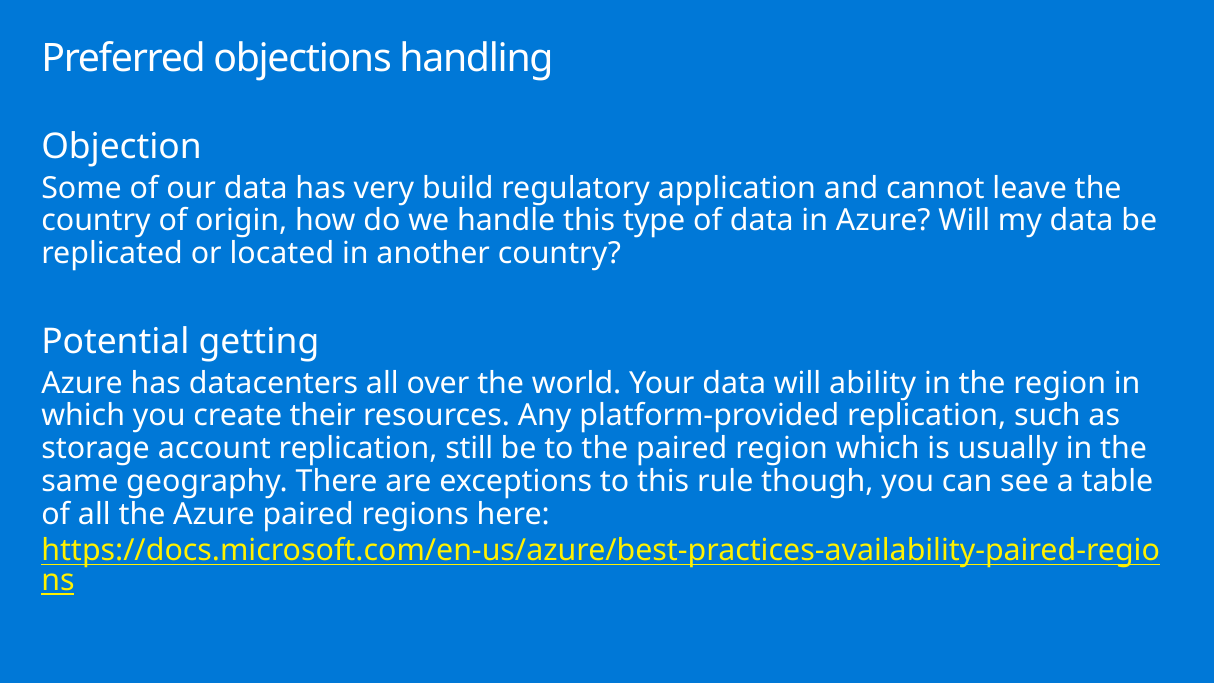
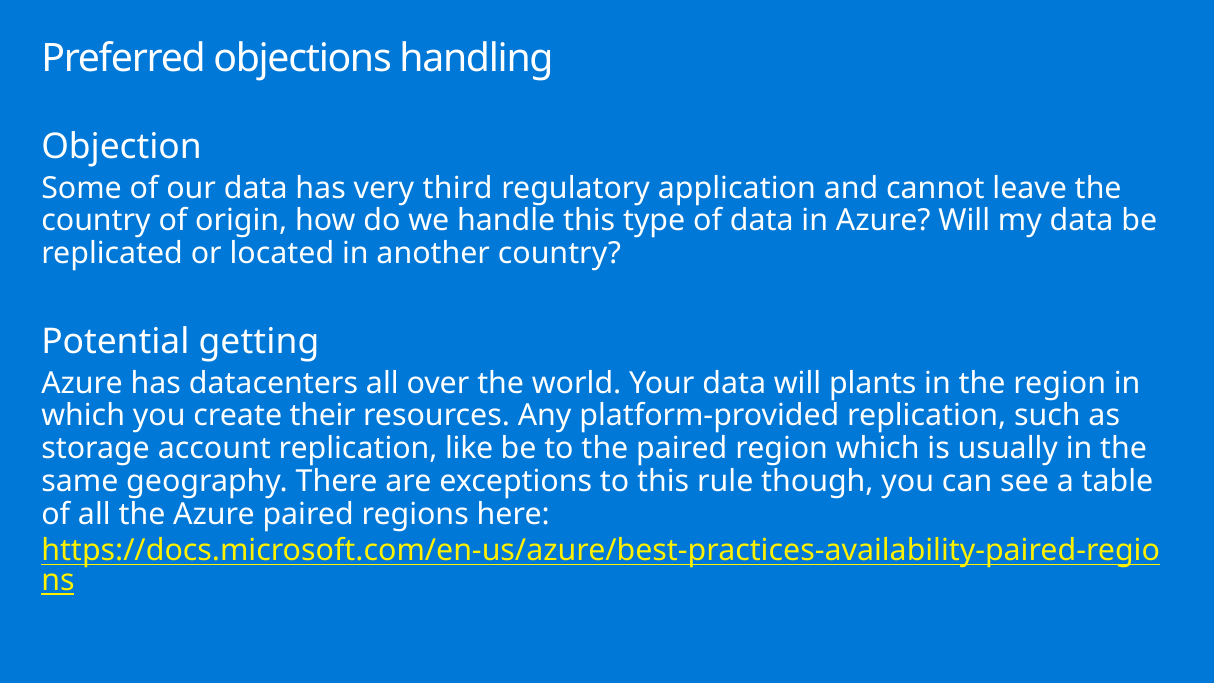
build: build -> third
ability: ability -> plants
still: still -> like
